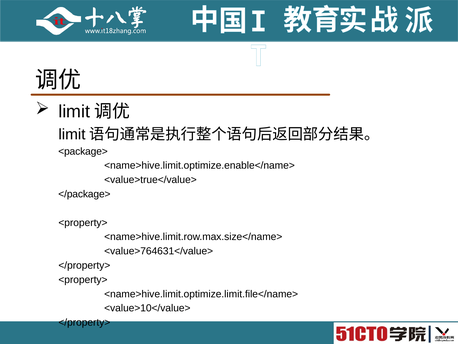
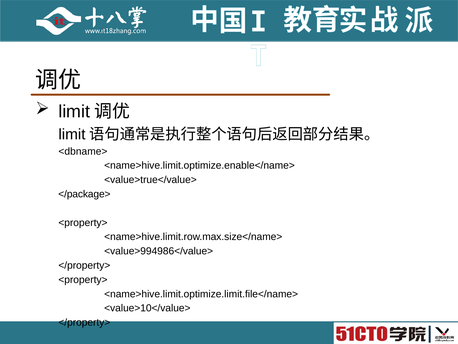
<package>: <package> -> <dbname>
<value>764631</value>: <value>764631</value> -> <value>994986</value>
